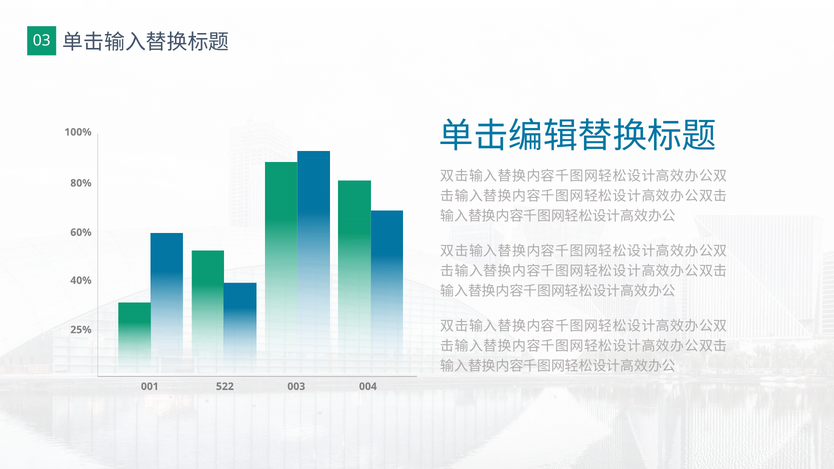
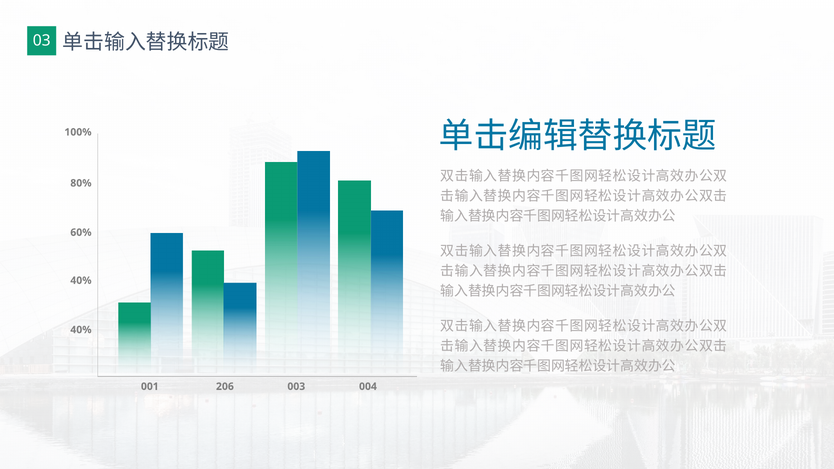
25% at (81, 330): 25% -> 40%
522: 522 -> 206
